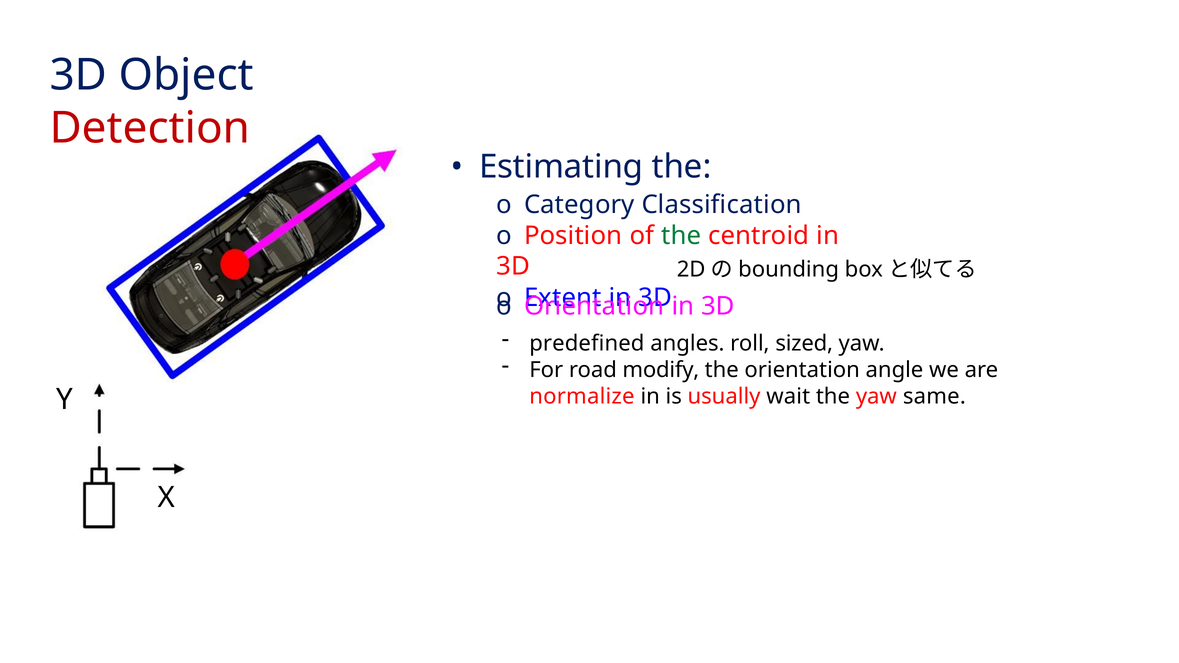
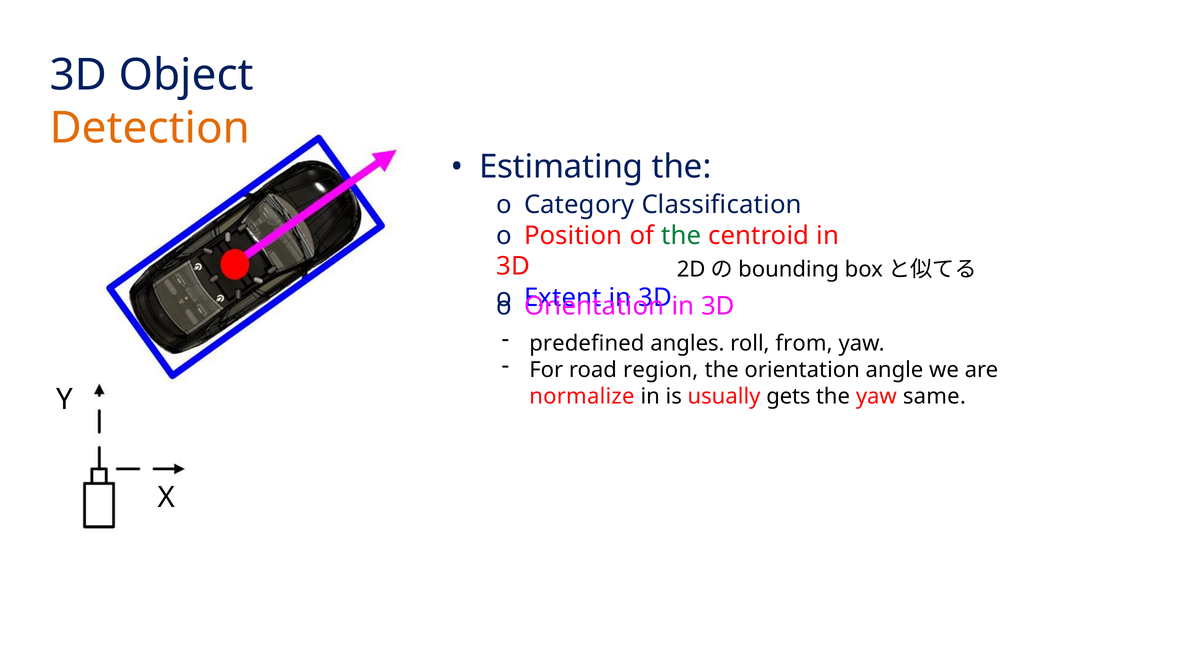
Detection colour: red -> orange
sized: sized -> from
modify: modify -> region
wait: wait -> gets
